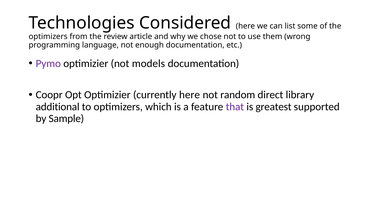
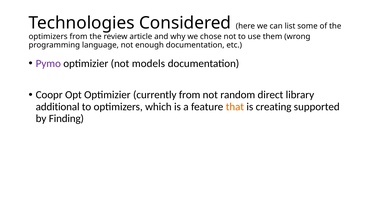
currently here: here -> from
that colour: purple -> orange
greatest: greatest -> creating
Sample: Sample -> Finding
